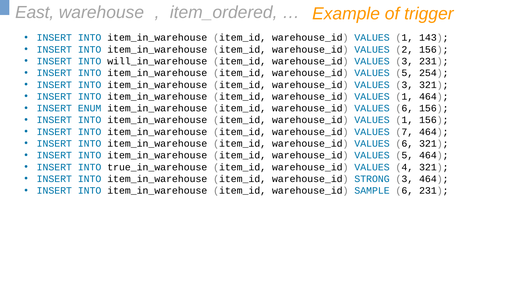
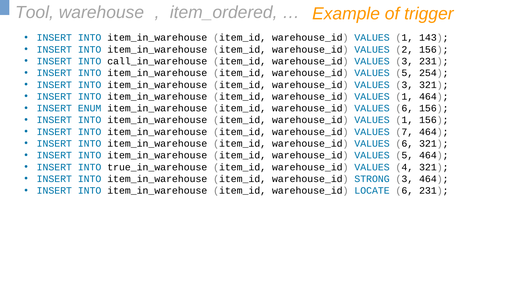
East: East -> Tool
will_in_warehouse: will_in_warehouse -> call_in_warehouse
SAMPLE: SAMPLE -> LOCATE
